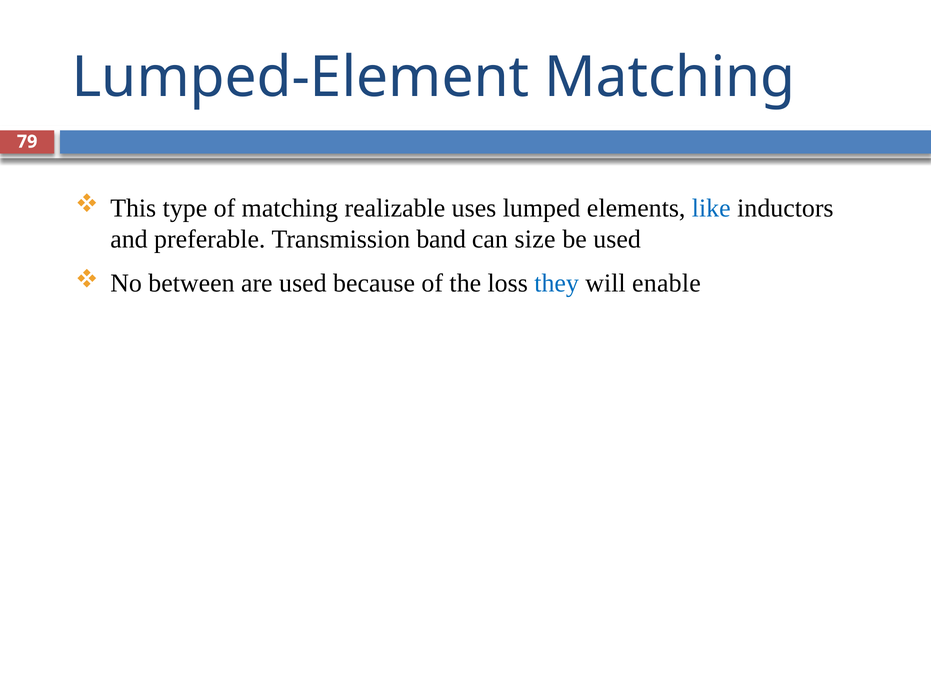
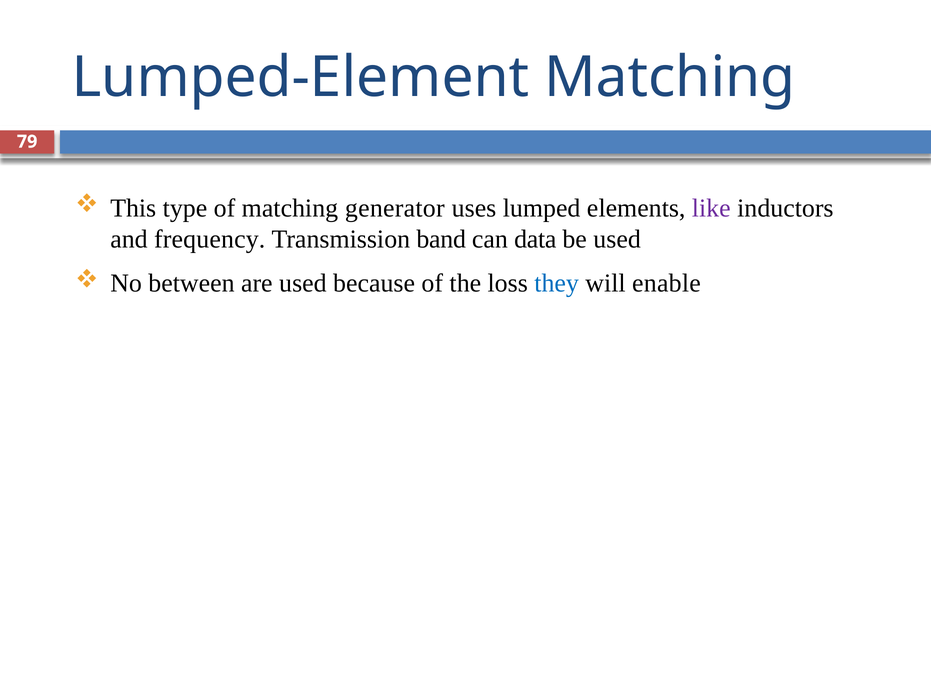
realizable: realizable -> generator
like colour: blue -> purple
preferable: preferable -> frequency
size: size -> data
